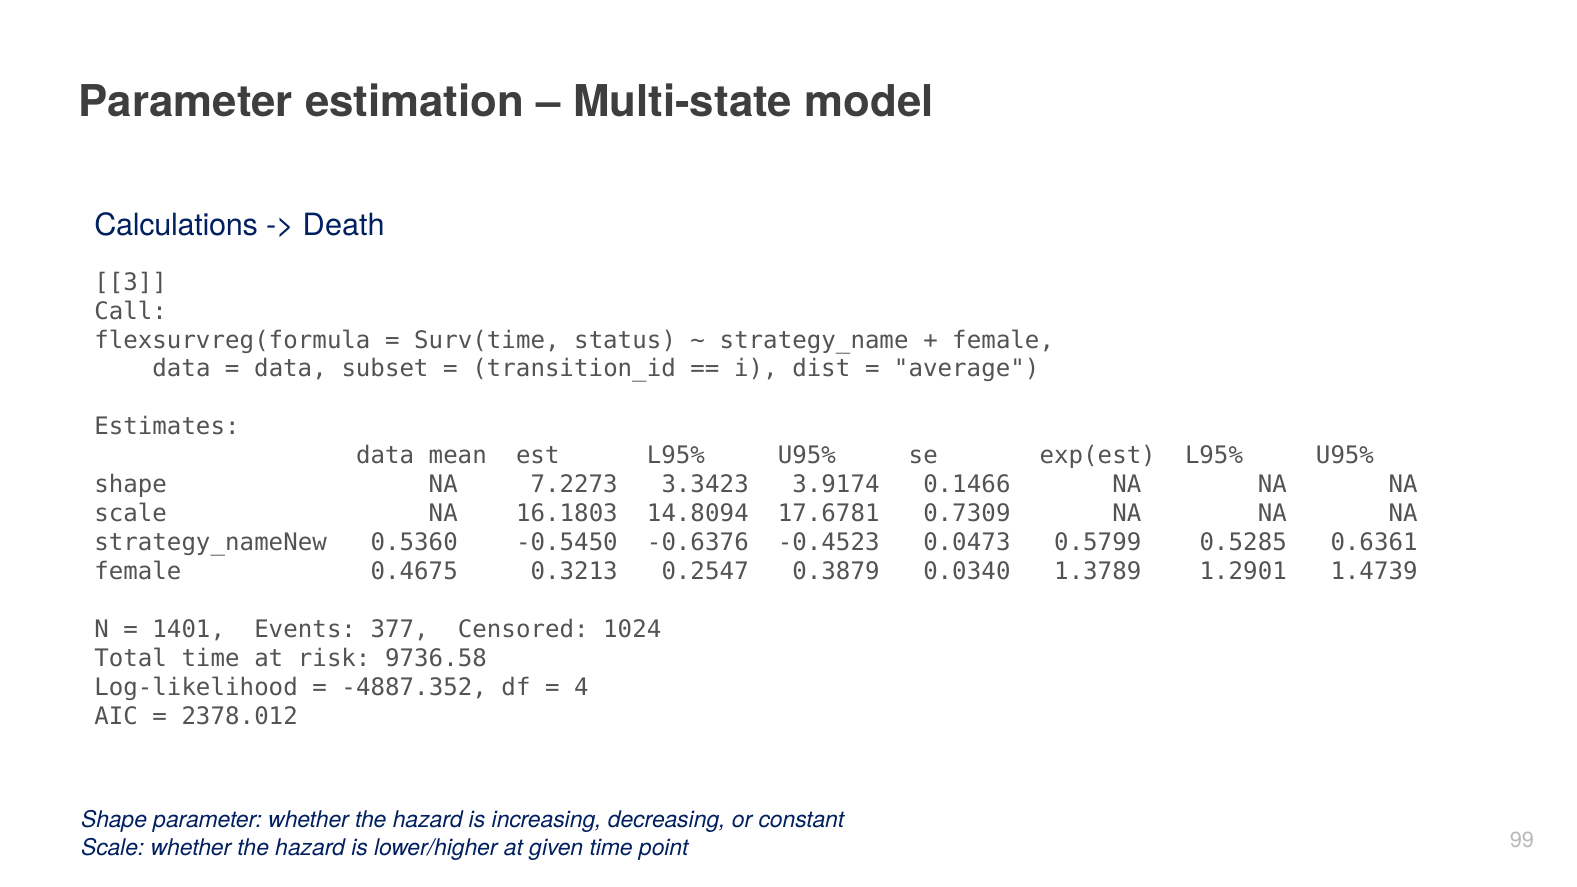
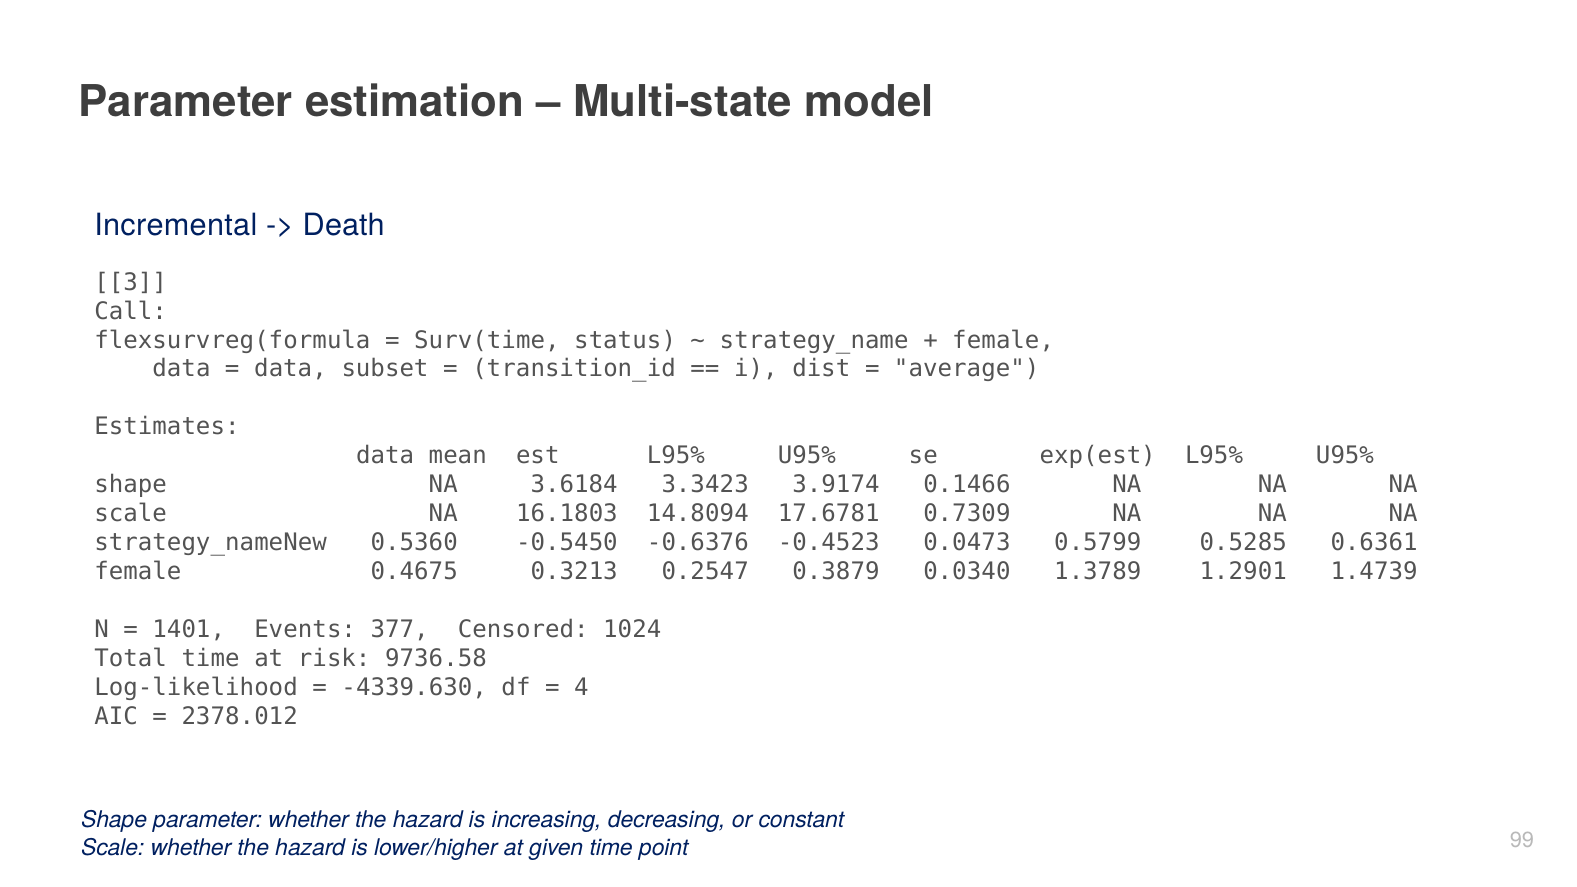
Calculations: Calculations -> Incremental
7.2273: 7.2273 -> 3.6184
-4887.352: -4887.352 -> -4339.630
